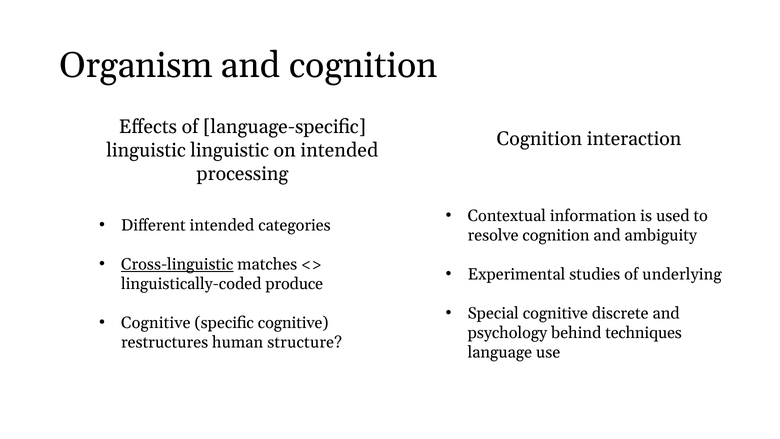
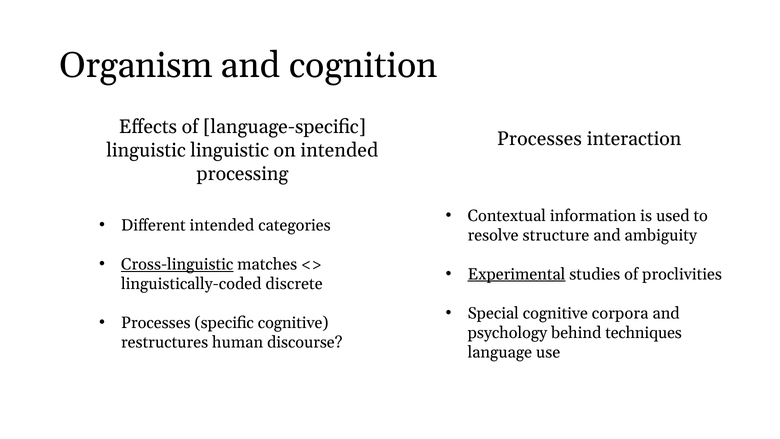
Cognition at (539, 139): Cognition -> Processes
resolve cognition: cognition -> structure
Experimental underline: none -> present
underlying: underlying -> proclivities
produce: produce -> discrete
discrete: discrete -> corpora
Cognitive at (156, 323): Cognitive -> Processes
structure: structure -> discourse
